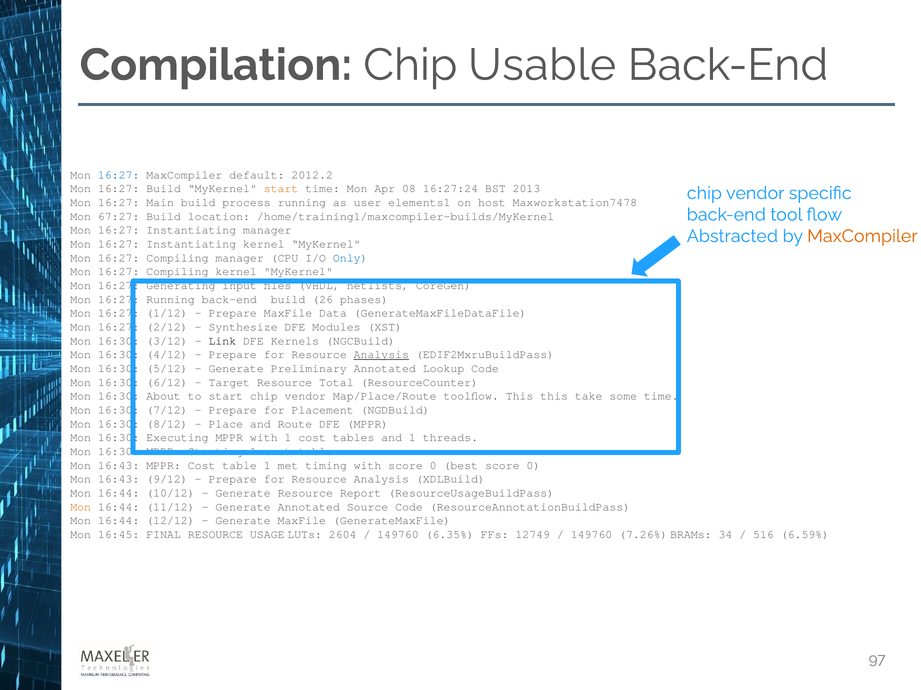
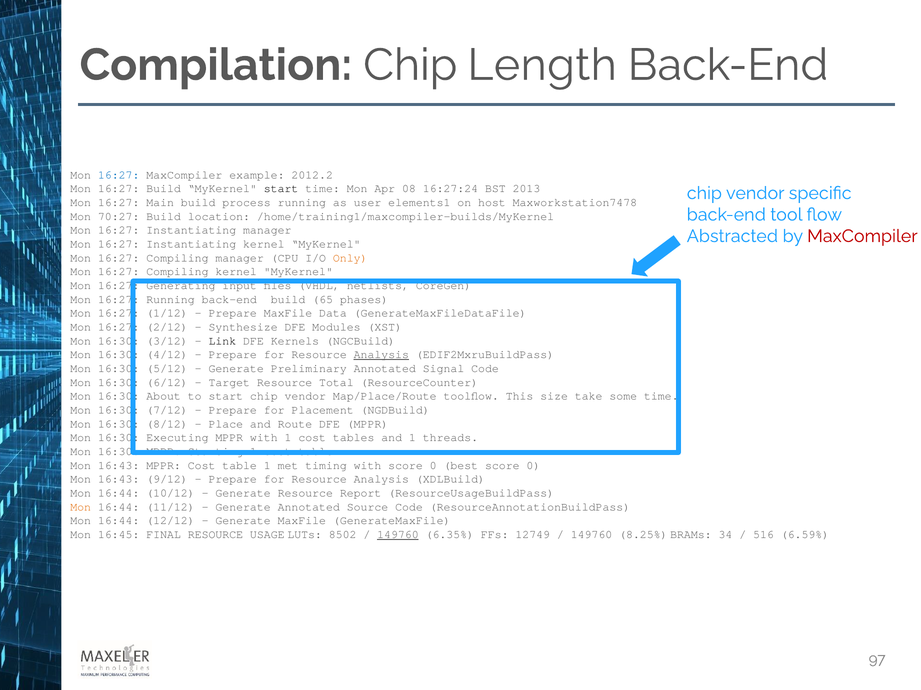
Usable: Usable -> Length
default: default -> example
start at (281, 189) colour: orange -> black
67:27: 67:27 -> 70:27
MaxCompiler at (862, 236) colour: orange -> red
Only colour: blue -> orange
26: 26 -> 65
Lookup: Lookup -> Signal
This this: this -> size
2604: 2604 -> 8502
149760 at (398, 535) underline: none -> present
7.26%: 7.26% -> 8.25%
